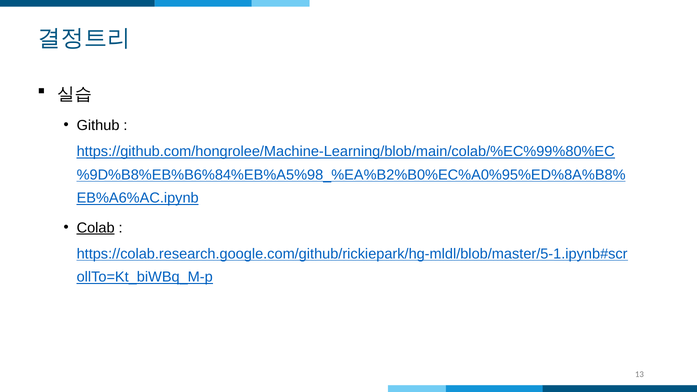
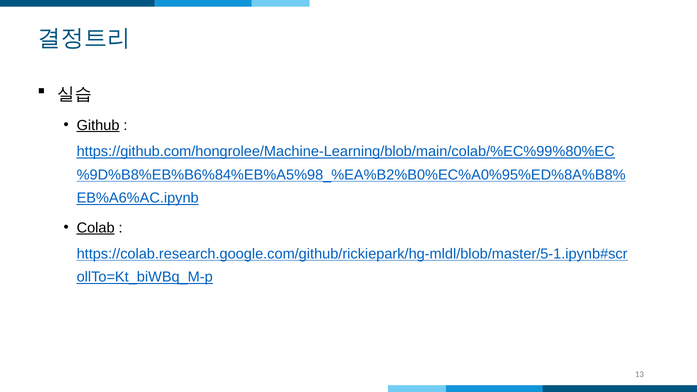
Github underline: none -> present
